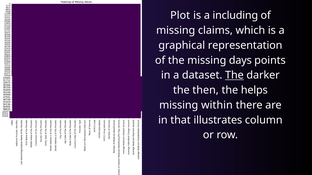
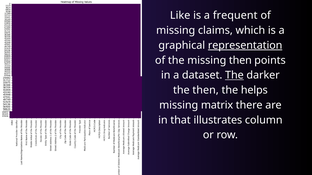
Plot: Plot -> Like
including: including -> frequent
representation underline: none -> present
missing days: days -> then
within: within -> matrix
